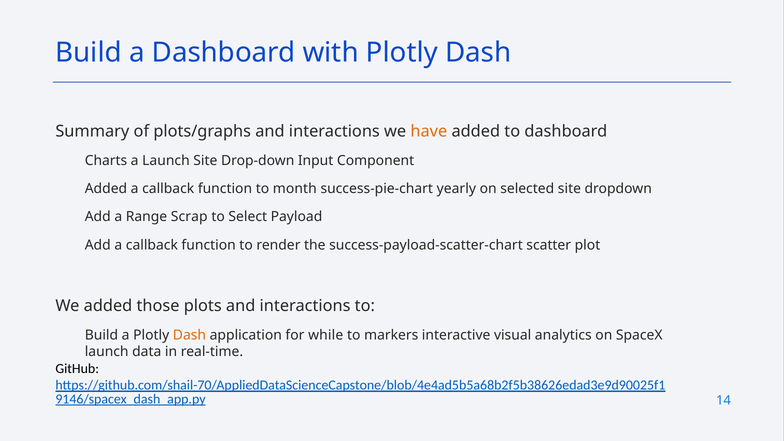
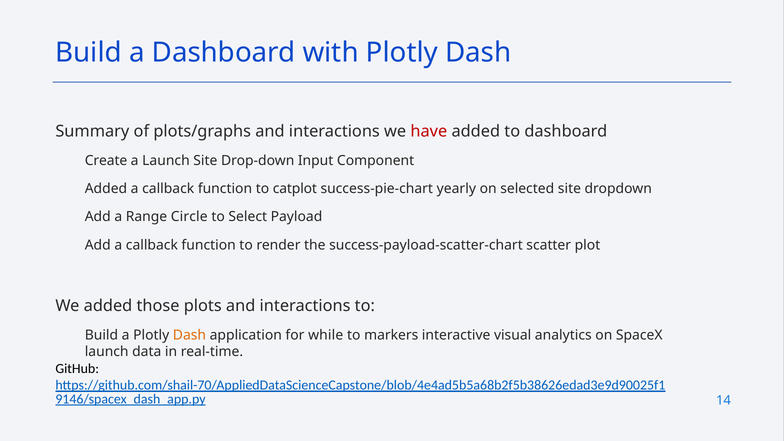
have colour: orange -> red
Charts: Charts -> Create
month: month -> catplot
Scrap: Scrap -> Circle
